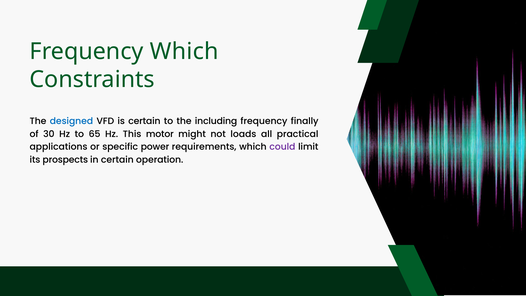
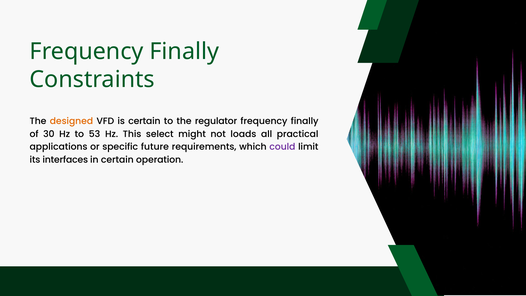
Which at (184, 51): Which -> Finally
designed colour: blue -> orange
including: including -> regulator
65: 65 -> 53
motor: motor -> select
power: power -> future
prospects: prospects -> interfaces
